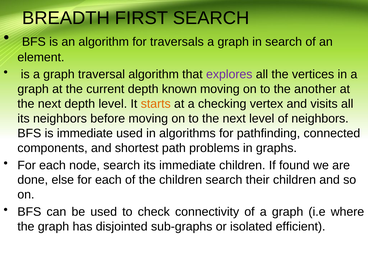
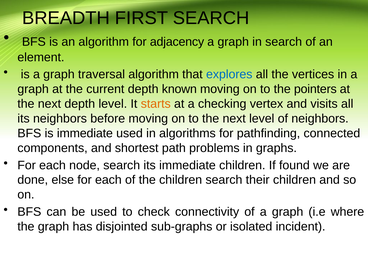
traversals: traversals -> adjacency
explores colour: purple -> blue
another: another -> pointers
efficient: efficient -> incident
